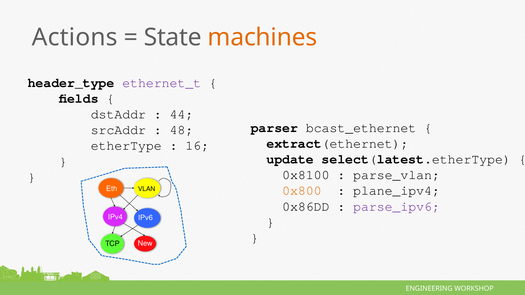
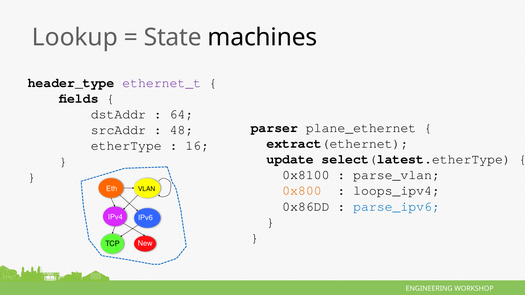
Actions: Actions -> Lookup
machines colour: orange -> black
44: 44 -> 64
bcast_ethernet: bcast_ethernet -> plane_ethernet
plane_ipv4: plane_ipv4 -> loops_ipv4
parse_ipv6 colour: purple -> blue
